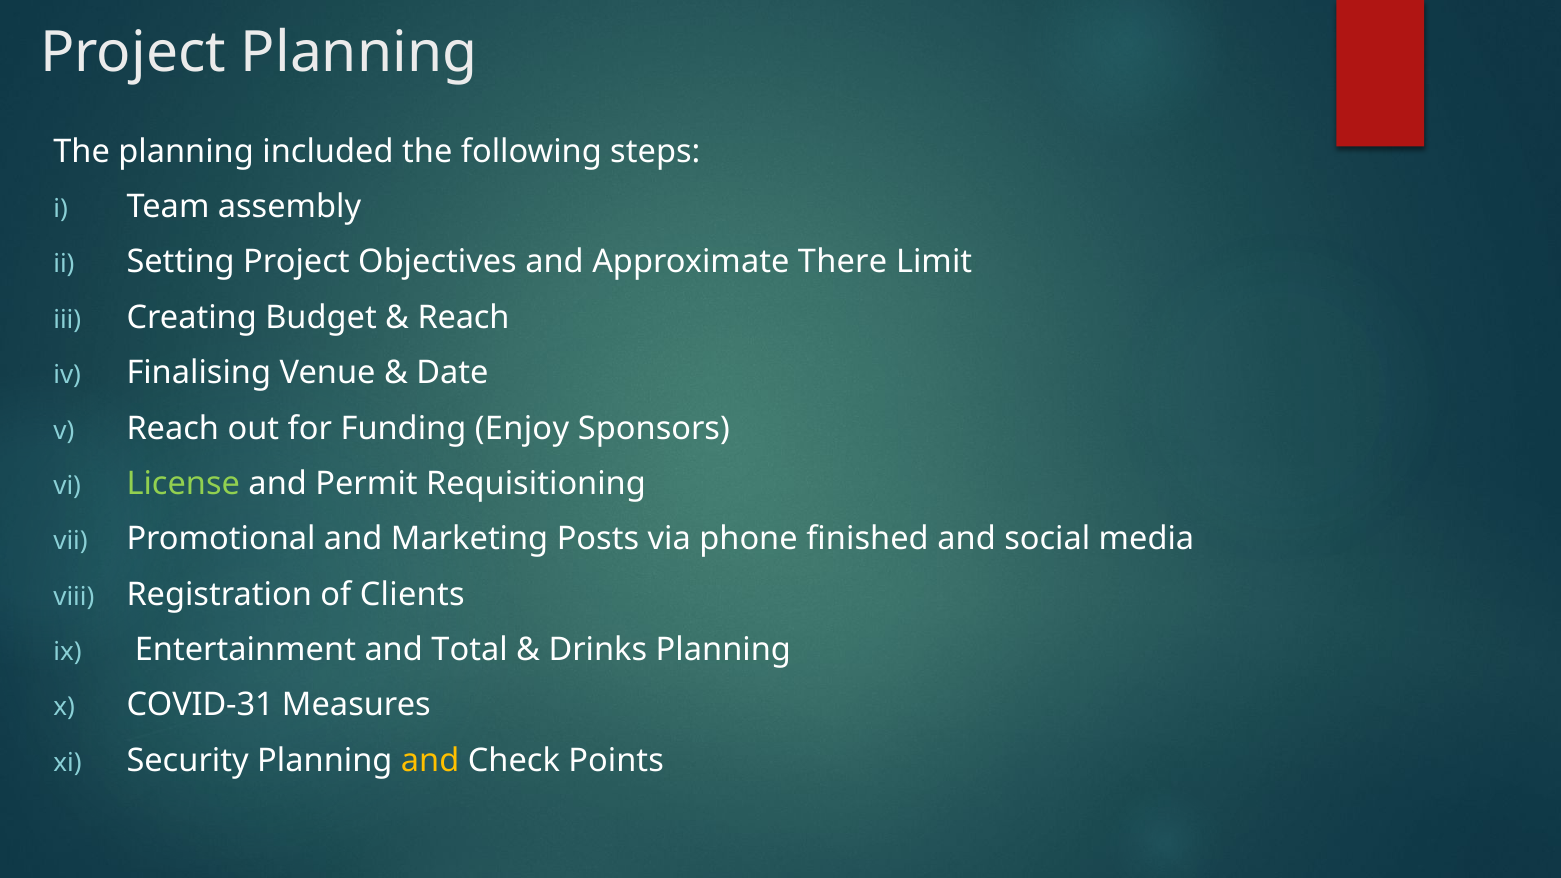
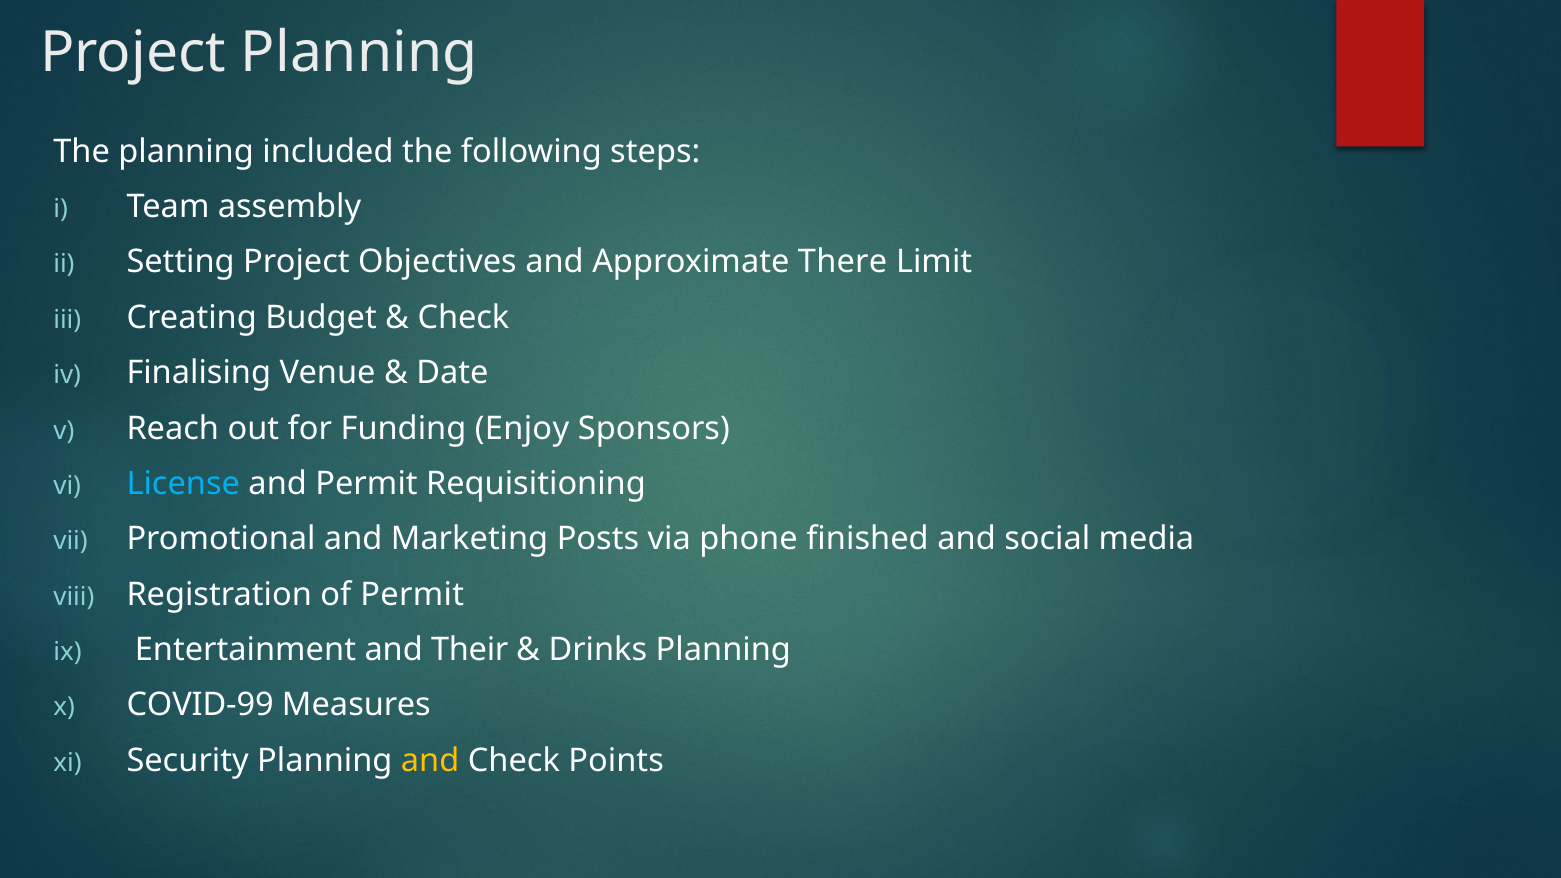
Reach at (464, 318): Reach -> Check
License colour: light green -> light blue
of Clients: Clients -> Permit
Total: Total -> Their
COVID-31: COVID-31 -> COVID-99
